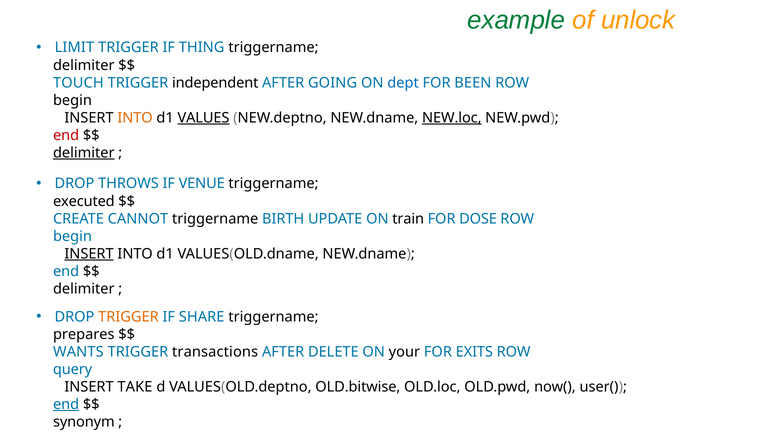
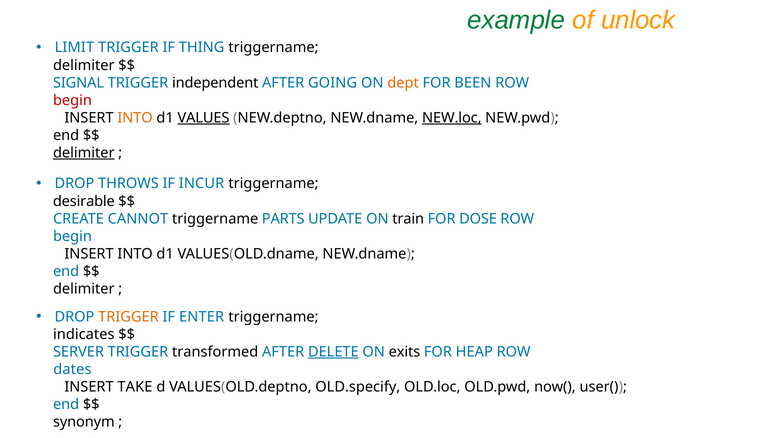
TOUCH: TOUCH -> SIGNAL
dept colour: blue -> orange
begin at (72, 100) colour: black -> red
end at (66, 135) colour: red -> black
VENUE: VENUE -> INCUR
executed: executed -> desirable
BIRTH: BIRTH -> PARTS
INSERT at (89, 254) underline: present -> none
SHARE: SHARE -> ENTER
prepares: prepares -> indicates
WANTS: WANTS -> SERVER
transactions: transactions -> transformed
DELETE underline: none -> present
your: your -> exits
EXITS: EXITS -> HEAP
query: query -> dates
OLD.bitwise: OLD.bitwise -> OLD.specify
end at (66, 404) underline: present -> none
